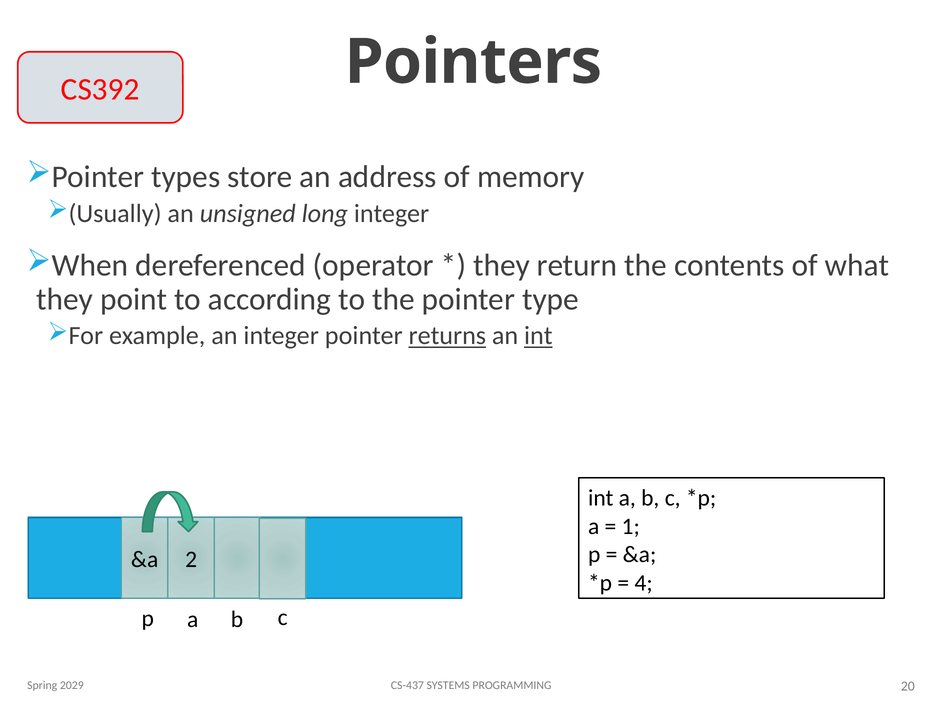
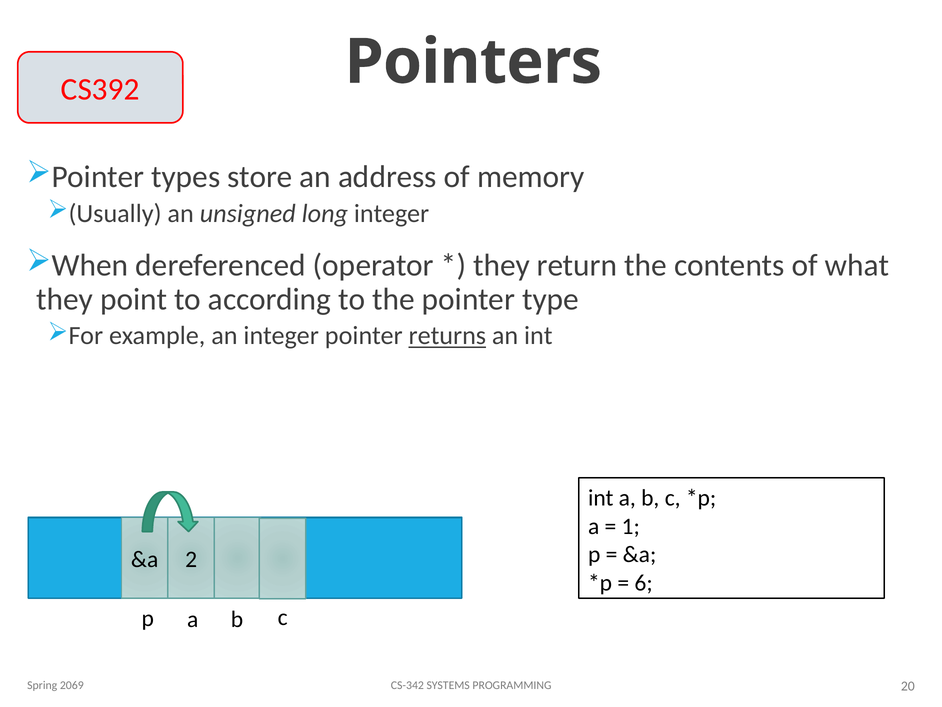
int at (538, 336) underline: present -> none
4: 4 -> 6
2029: 2029 -> 2069
CS-437: CS-437 -> CS-342
